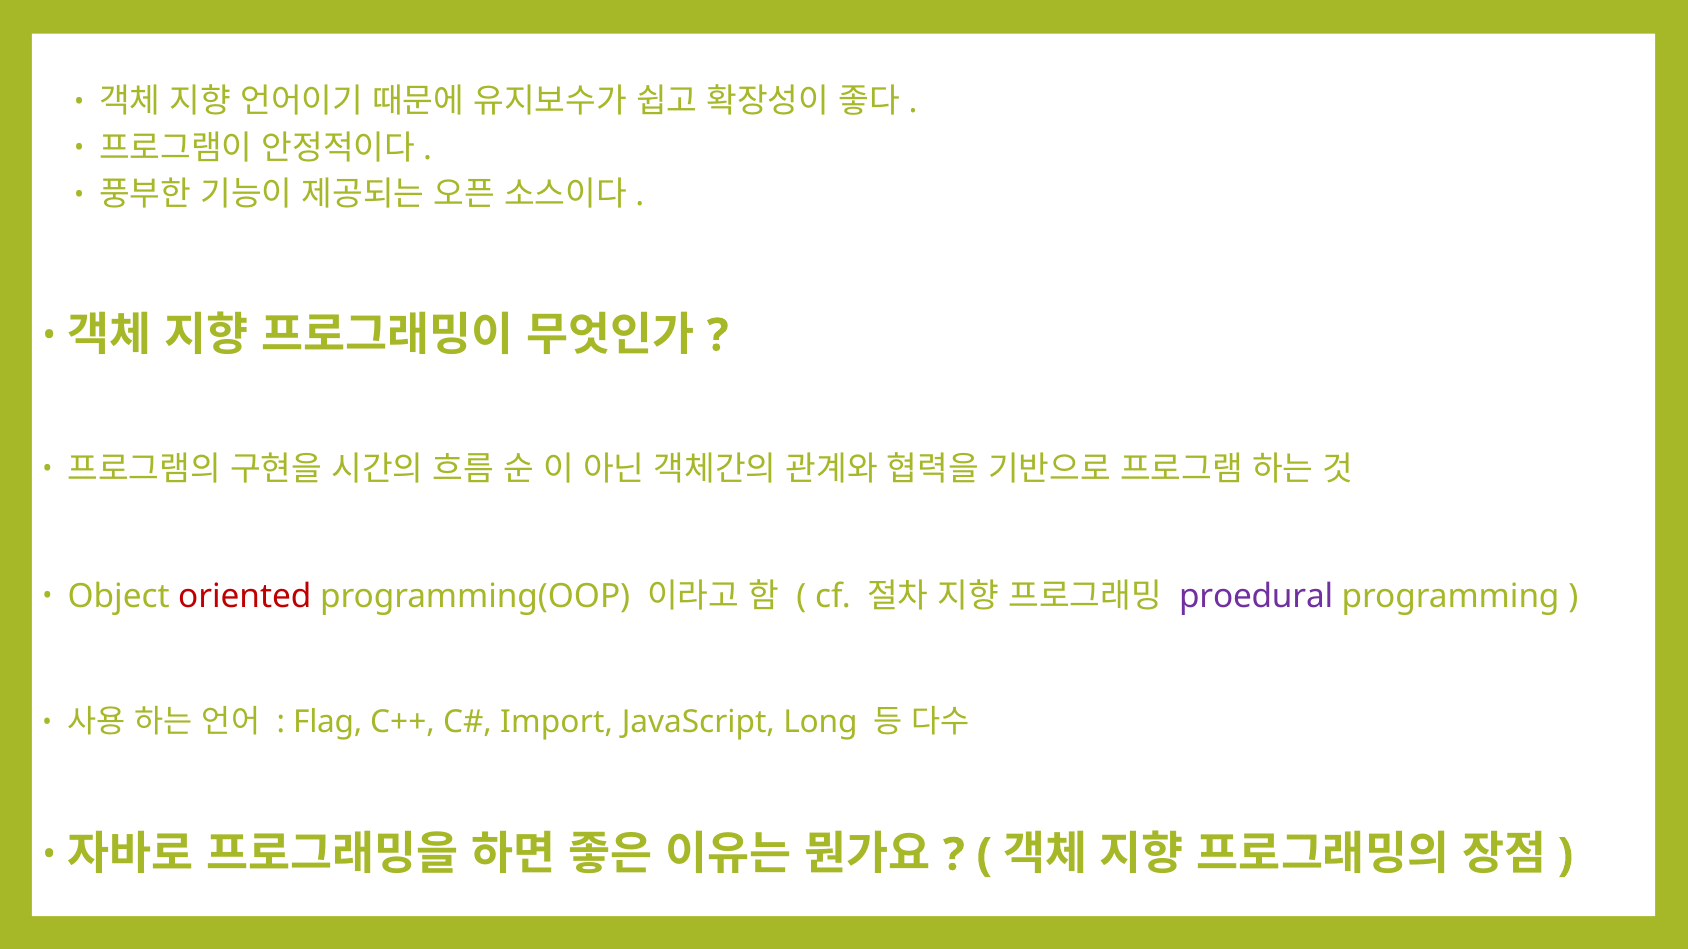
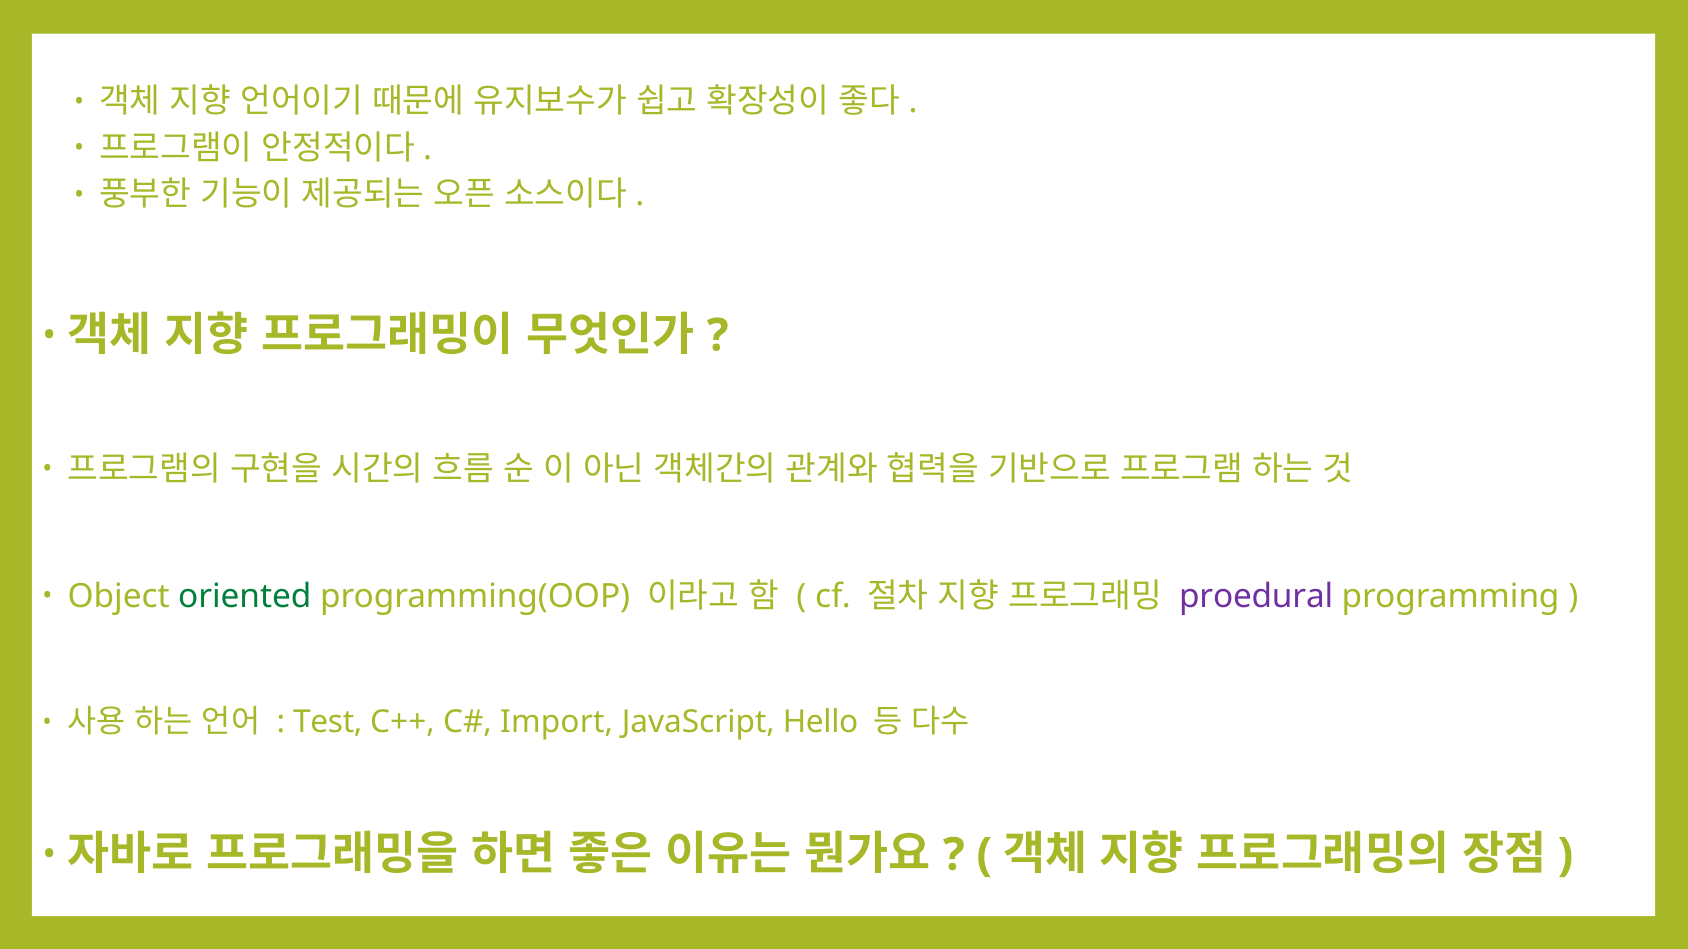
oriented colour: red -> green
Flag: Flag -> Test
Long: Long -> Hello
